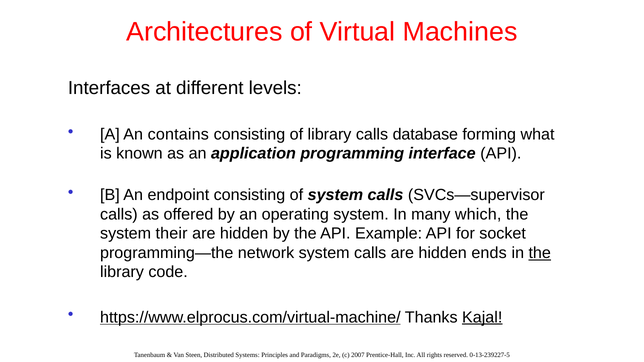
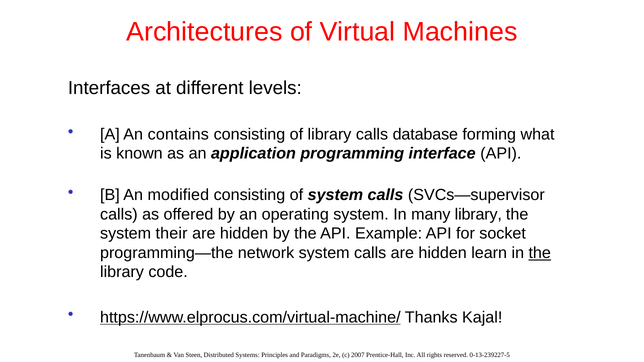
endpoint: endpoint -> modified
many which: which -> library
ends: ends -> learn
Kajal underline: present -> none
